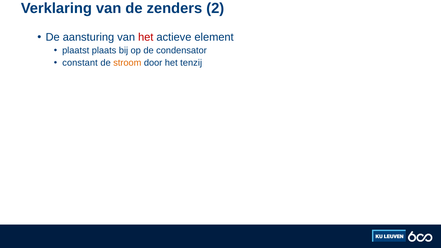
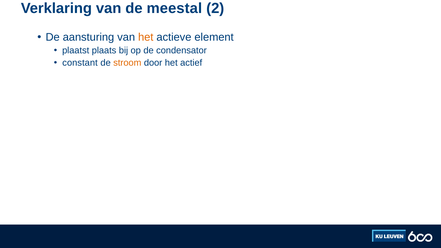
zenders: zenders -> meestal
het at (146, 37) colour: red -> orange
tenzij: tenzij -> actief
